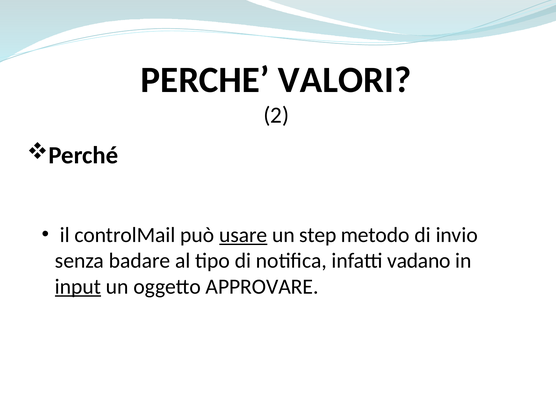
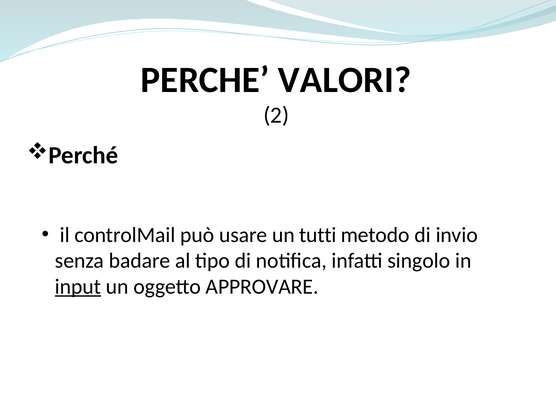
usare underline: present -> none
step: step -> tutti
vadano: vadano -> singolo
